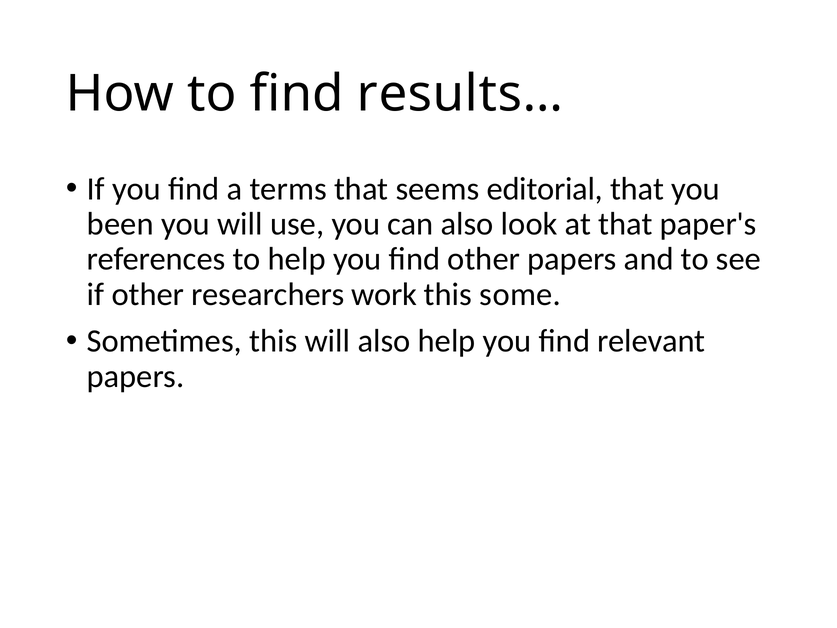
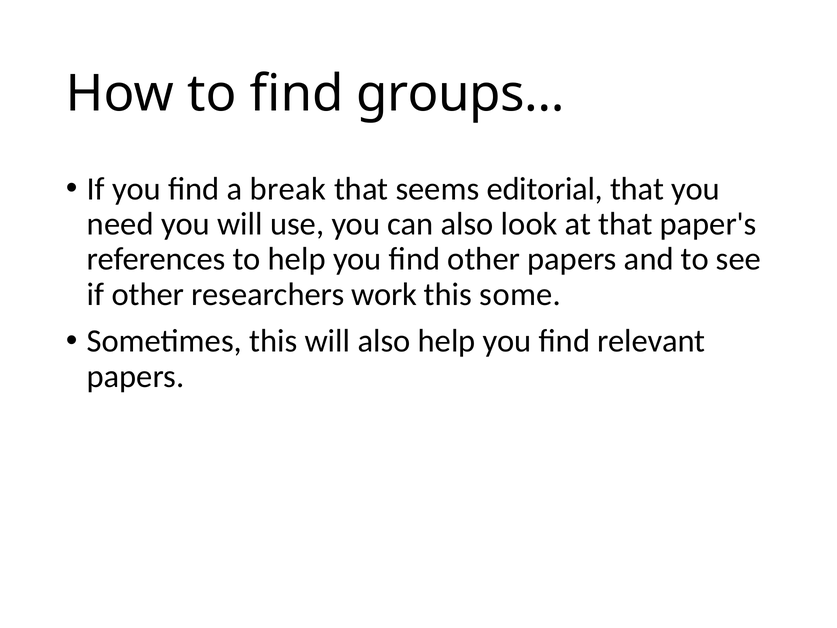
results…: results… -> groups…
terms: terms -> break
been: been -> need
